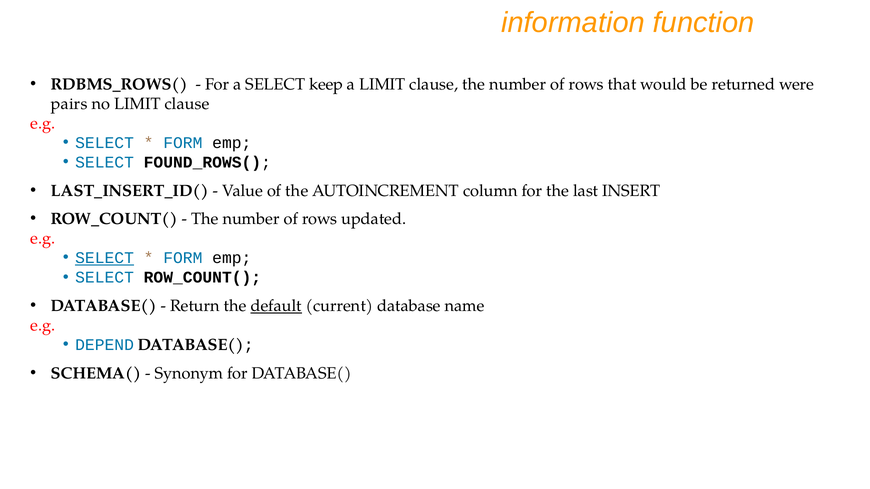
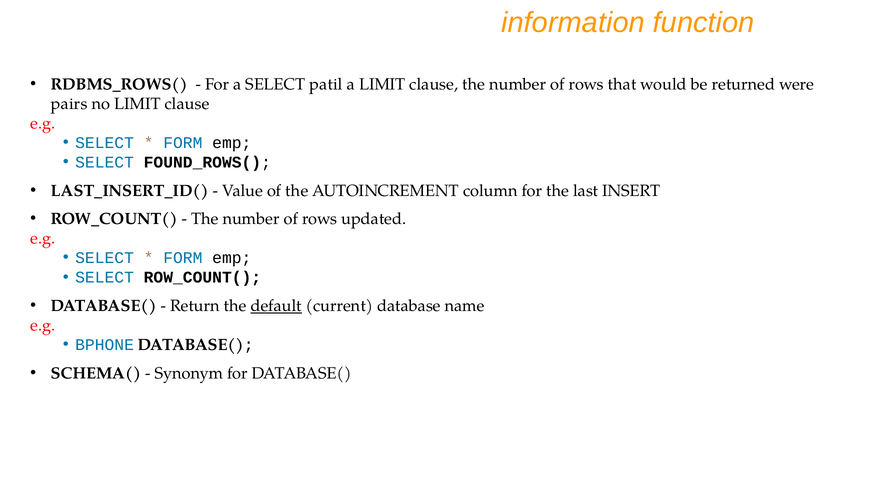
keep: keep -> patil
SELECT at (105, 258) underline: present -> none
DEPEND: DEPEND -> BPHONE
